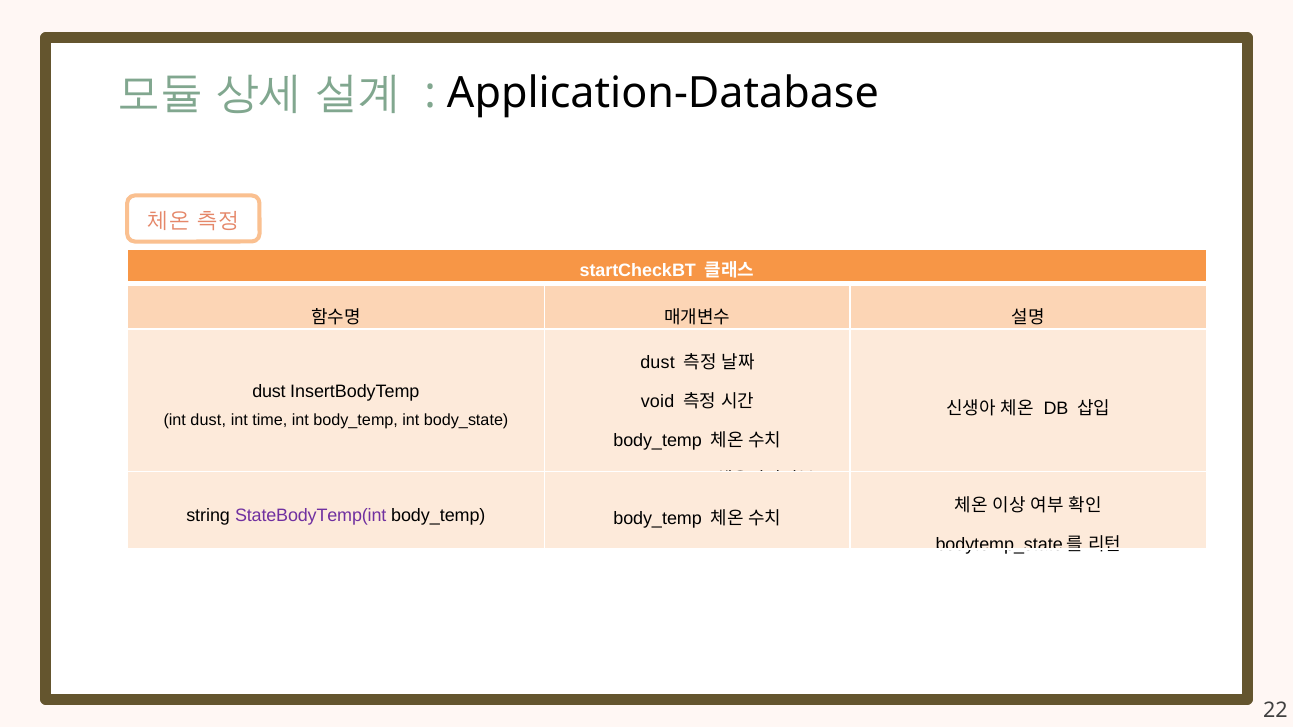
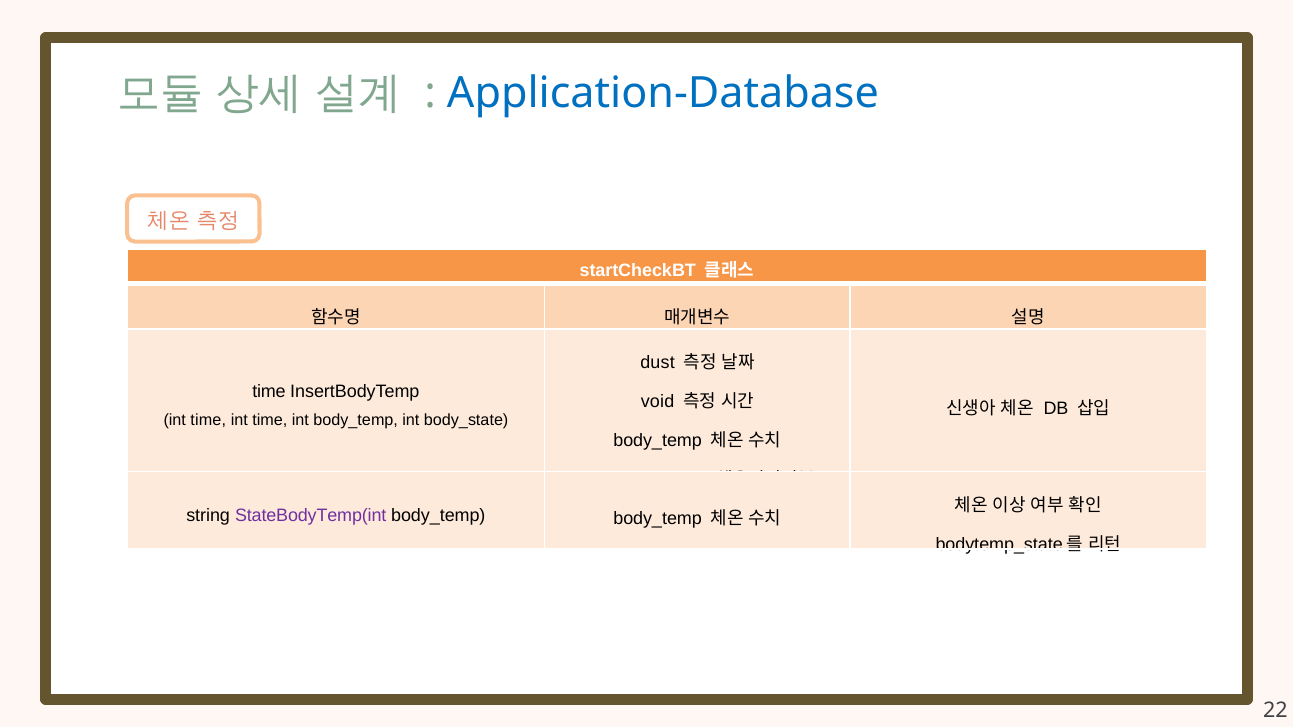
Application-Database colour: black -> blue
dust at (269, 392): dust -> time
dust at (208, 420): dust -> time
